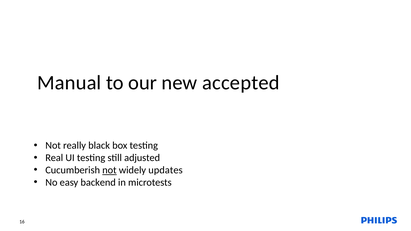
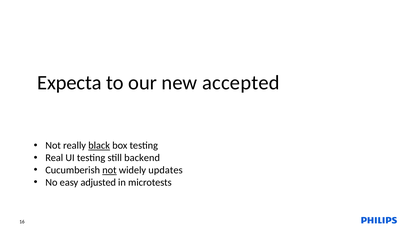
Manual: Manual -> Expecta
black underline: none -> present
adjusted: adjusted -> backend
backend: backend -> adjusted
